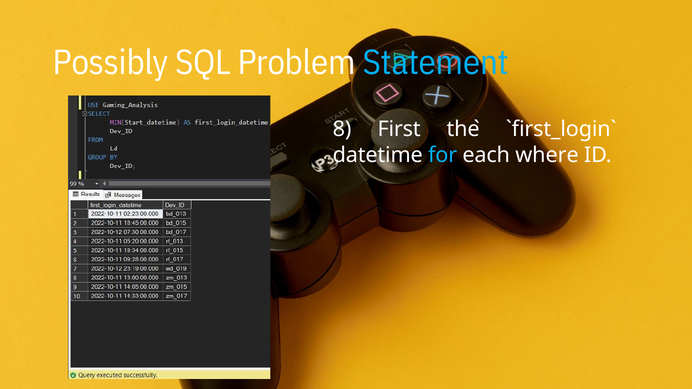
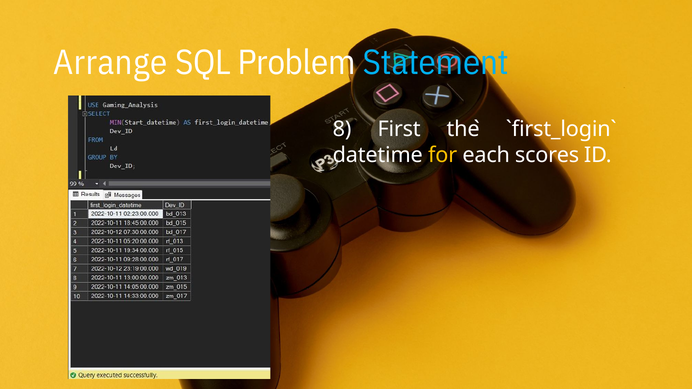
Possibly: Possibly -> Arrange
for colour: light blue -> yellow
where: where -> scores
